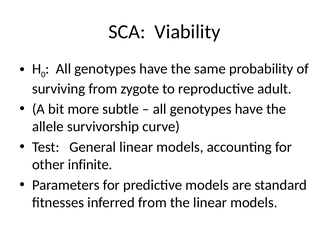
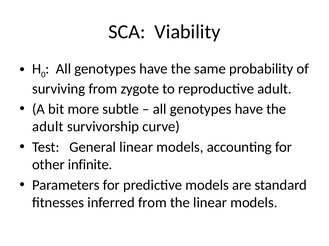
allele at (48, 127): allele -> adult
